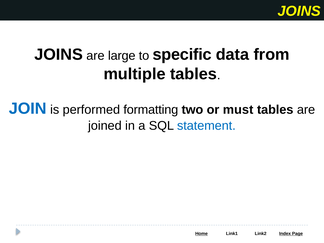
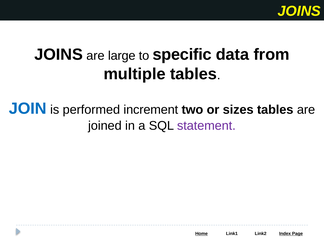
formatting: formatting -> increment
must: must -> sizes
statement colour: blue -> purple
